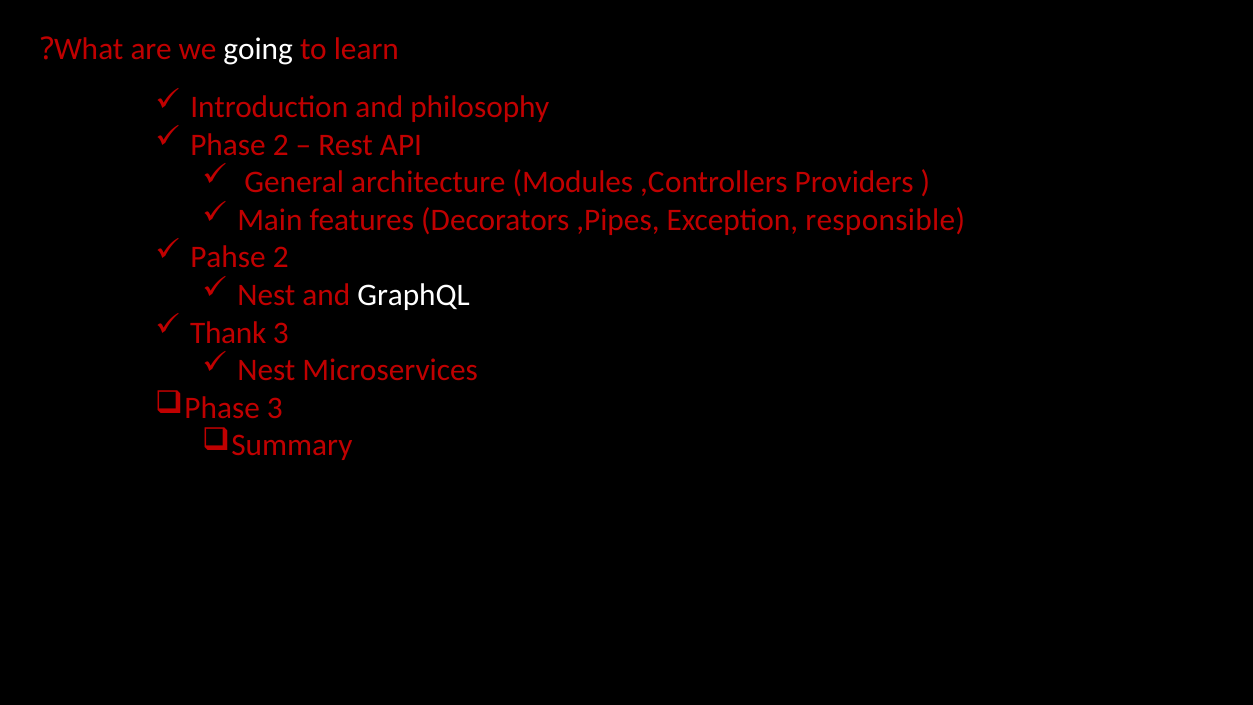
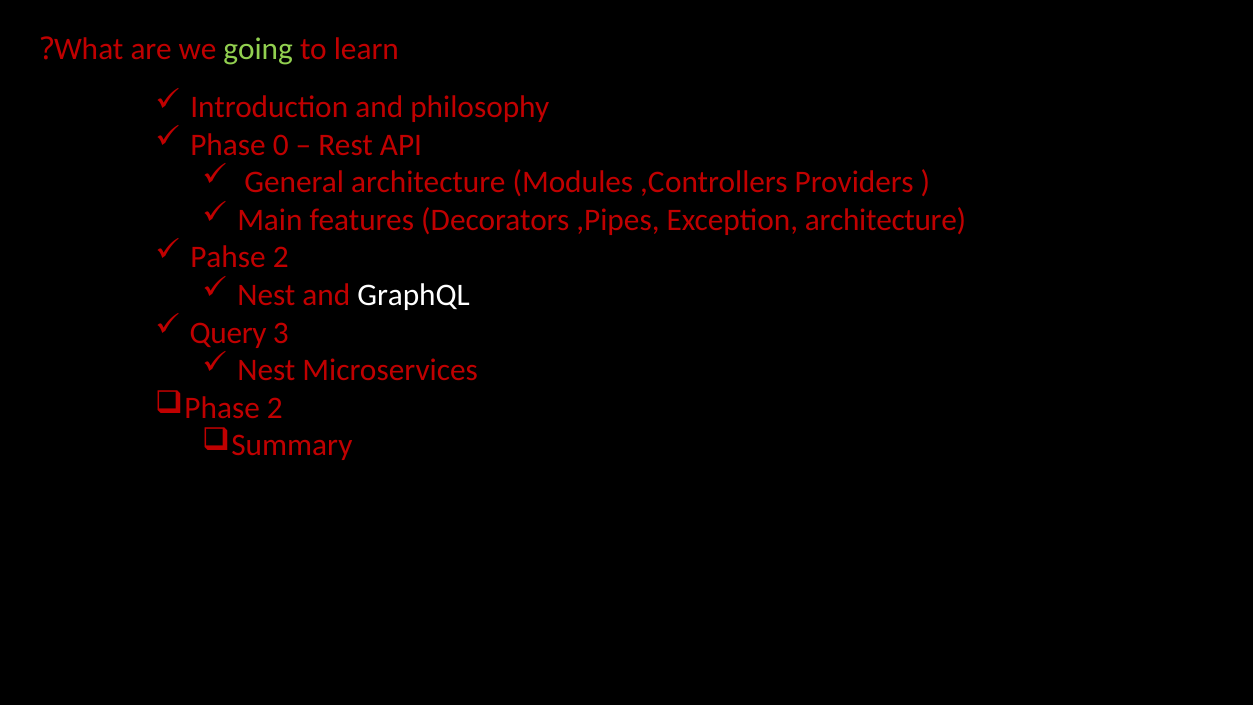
going colour: white -> light green
Phase 2: 2 -> 0
Exception responsible: responsible -> architecture
Thank: Thank -> Query
Phase 3: 3 -> 2
